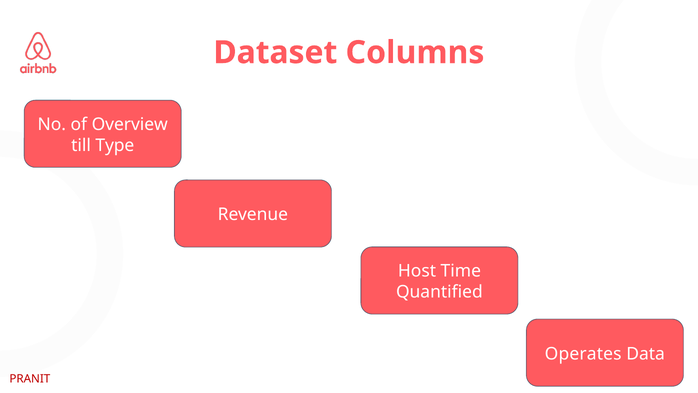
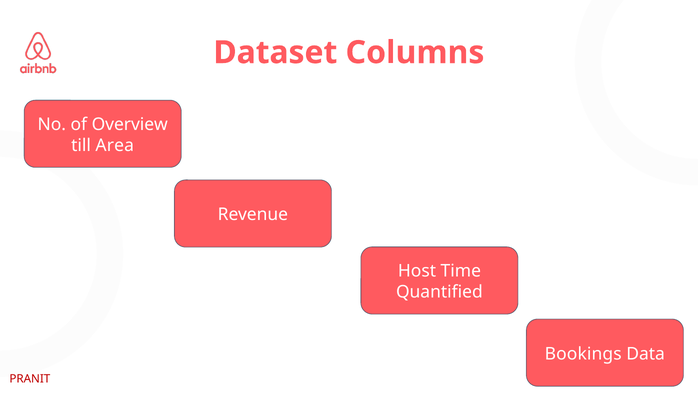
Type: Type -> Area
Operates: Operates -> Bookings
